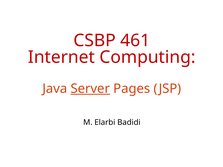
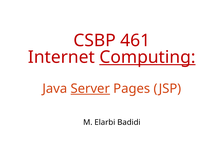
Computing underline: none -> present
